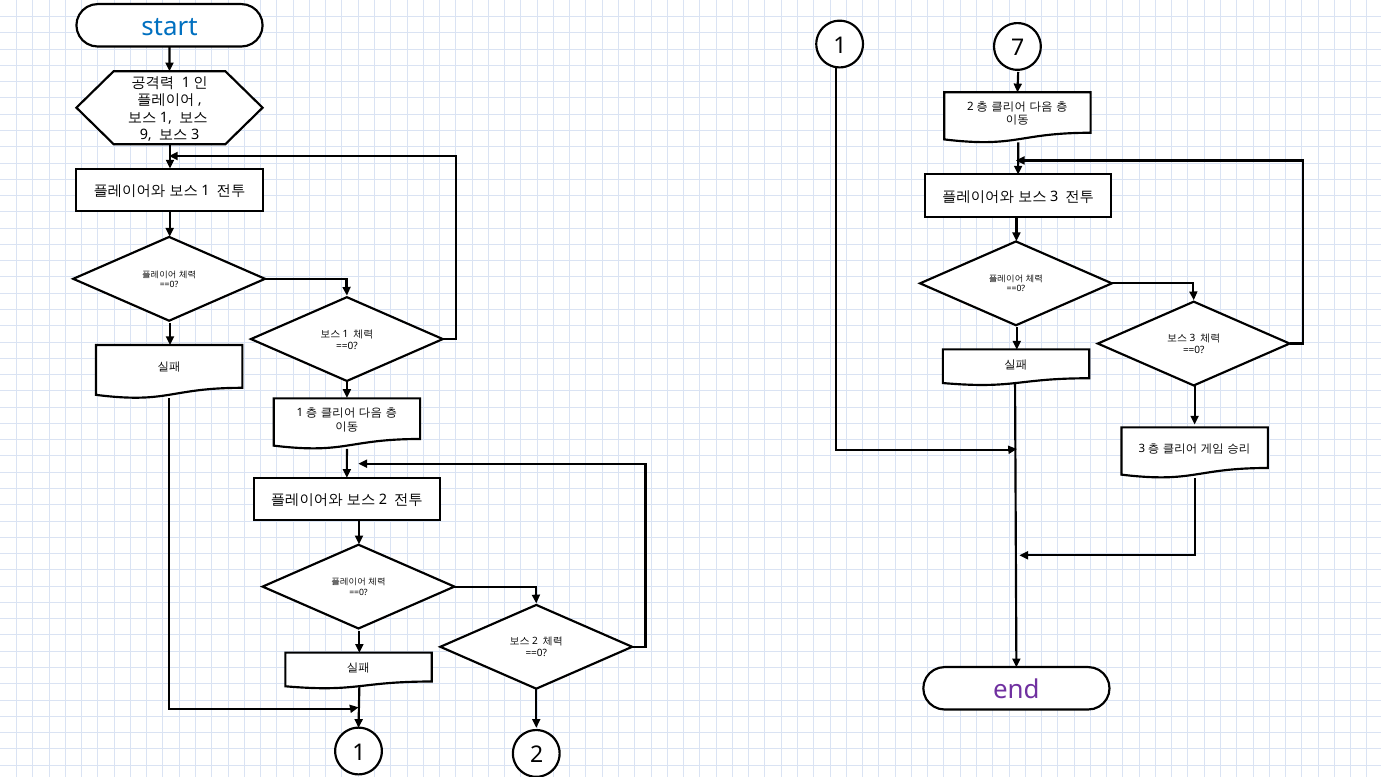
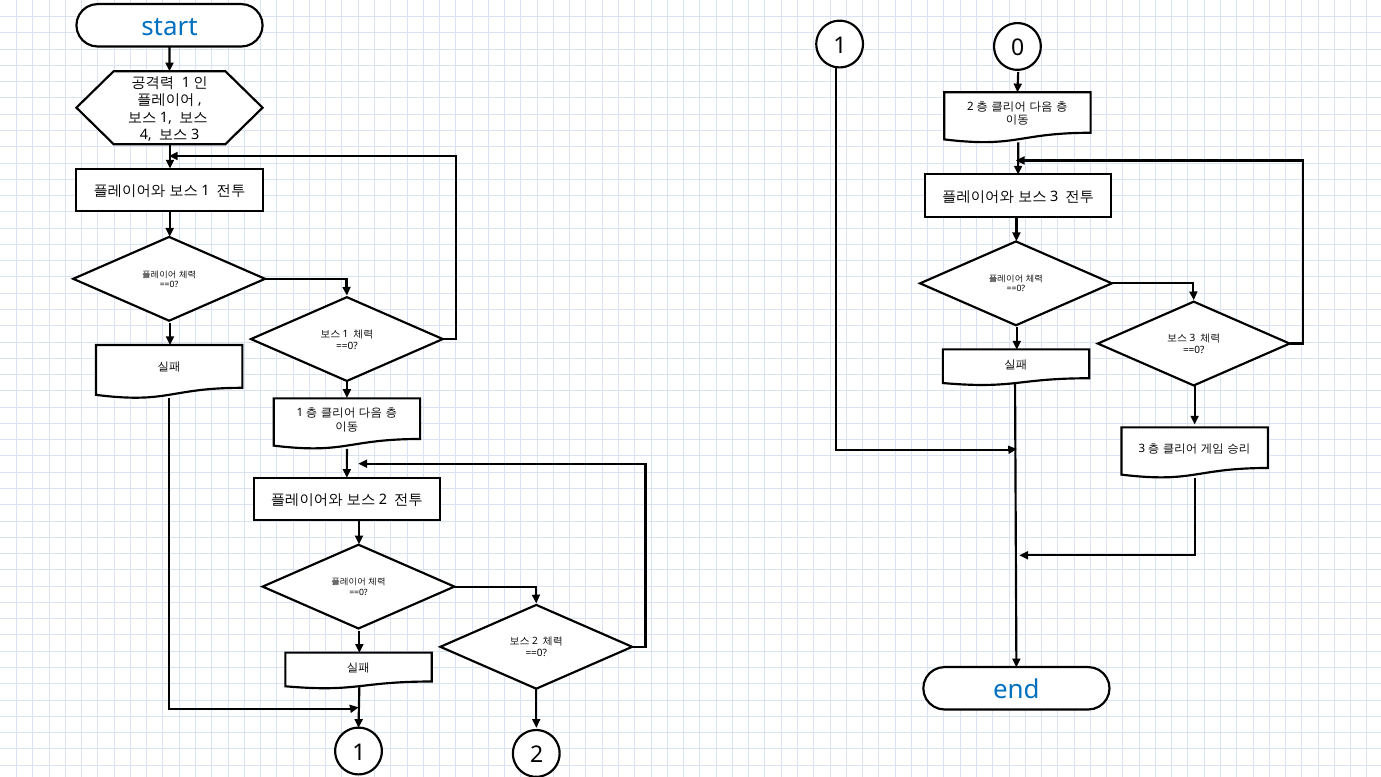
7: 7 -> 0
9: 9 -> 4
end colour: purple -> blue
